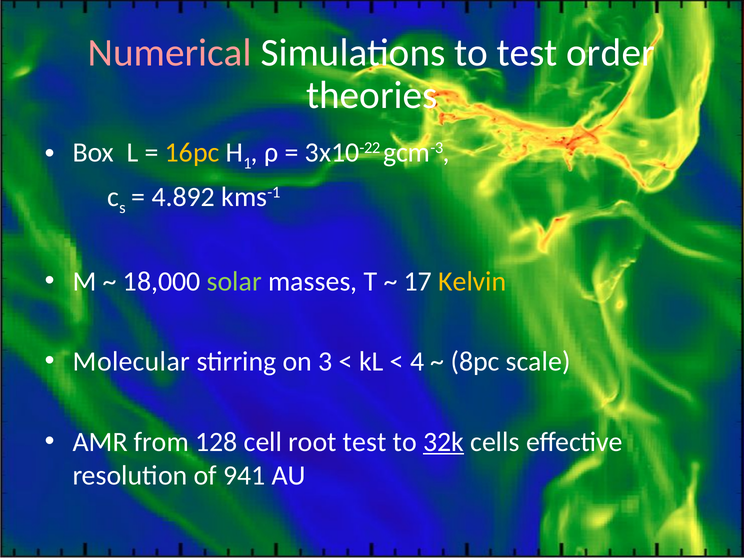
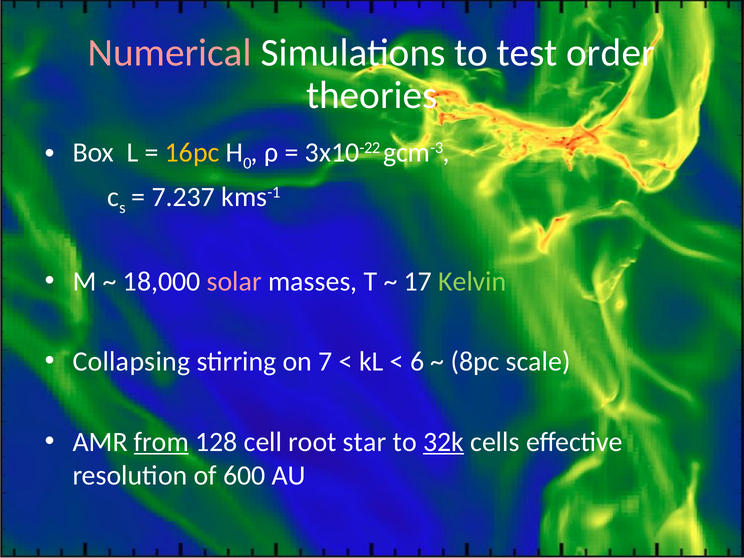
1: 1 -> 0
4.892: 4.892 -> 7.237
solar colour: light green -> pink
Kelvin colour: yellow -> light green
Molecular: Molecular -> Collapsing
3: 3 -> 7
4: 4 -> 6
from underline: none -> present
root test: test -> star
941: 941 -> 600
